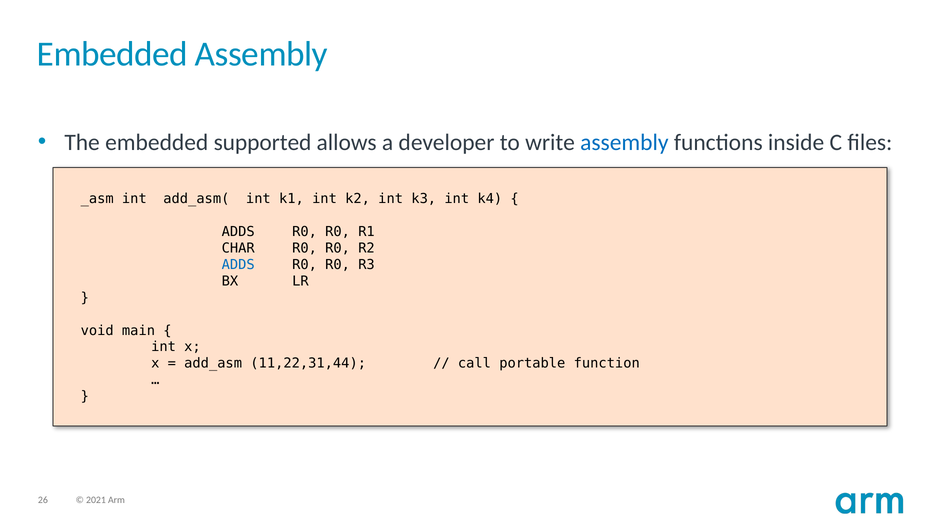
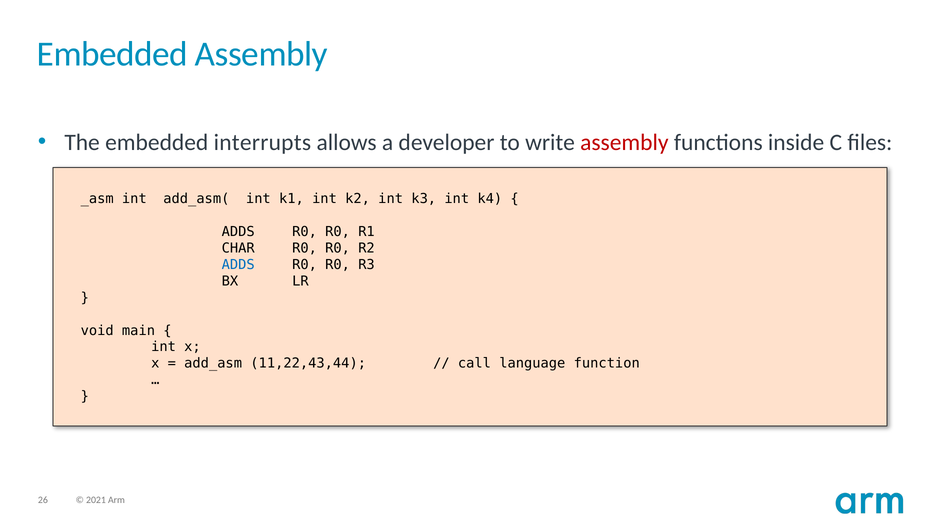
supported: supported -> interrupts
assembly at (624, 142) colour: blue -> red
11,22,31,44: 11,22,31,44 -> 11,22,43,44
portable: portable -> language
